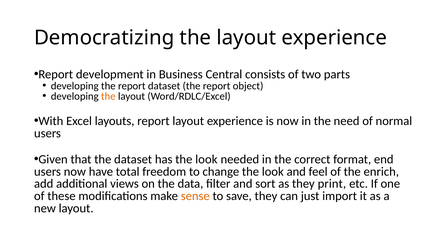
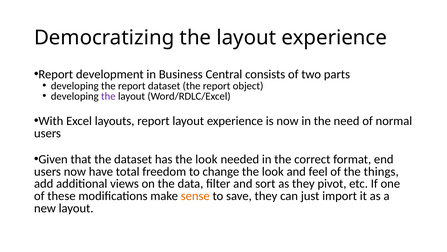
the at (108, 96) colour: orange -> purple
enrich: enrich -> things
print: print -> pivot
